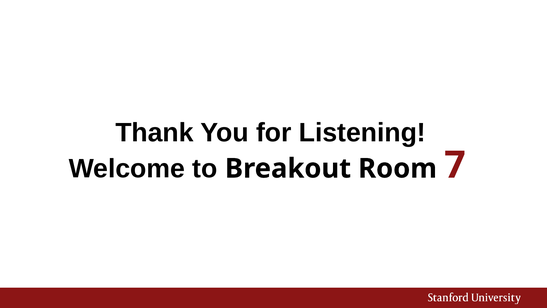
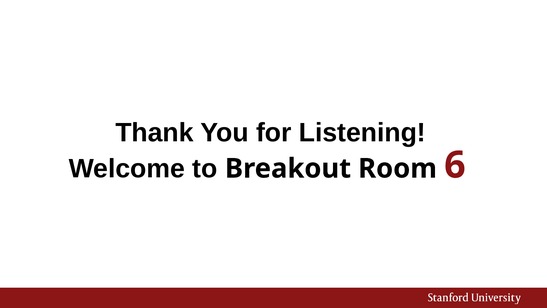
7: 7 -> 6
